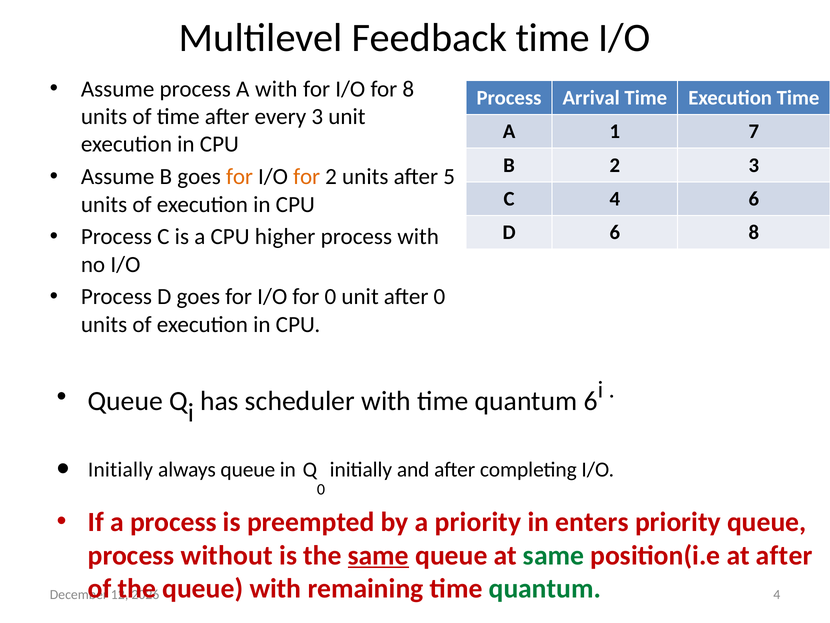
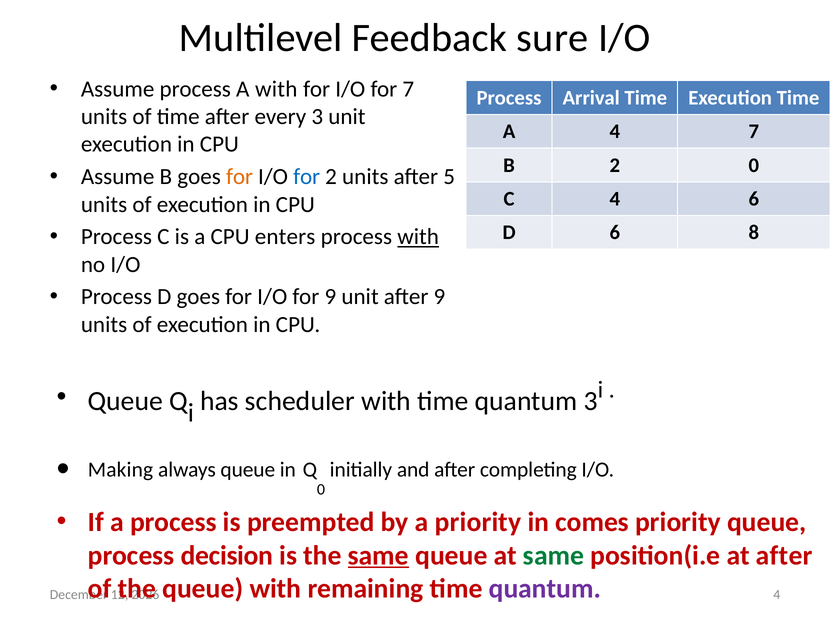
Feedback time: time -> sure
for 8: 8 -> 7
A 1: 1 -> 4
2 3: 3 -> 0
for at (307, 177) colour: orange -> blue
higher: higher -> enters
with at (418, 237) underline: none -> present
for 0: 0 -> 9
after 0: 0 -> 9
quantum 6: 6 -> 3
Initially at (120, 469): Initially -> Making
enters: enters -> comes
without: without -> decision
quantum at (545, 588) colour: green -> purple
